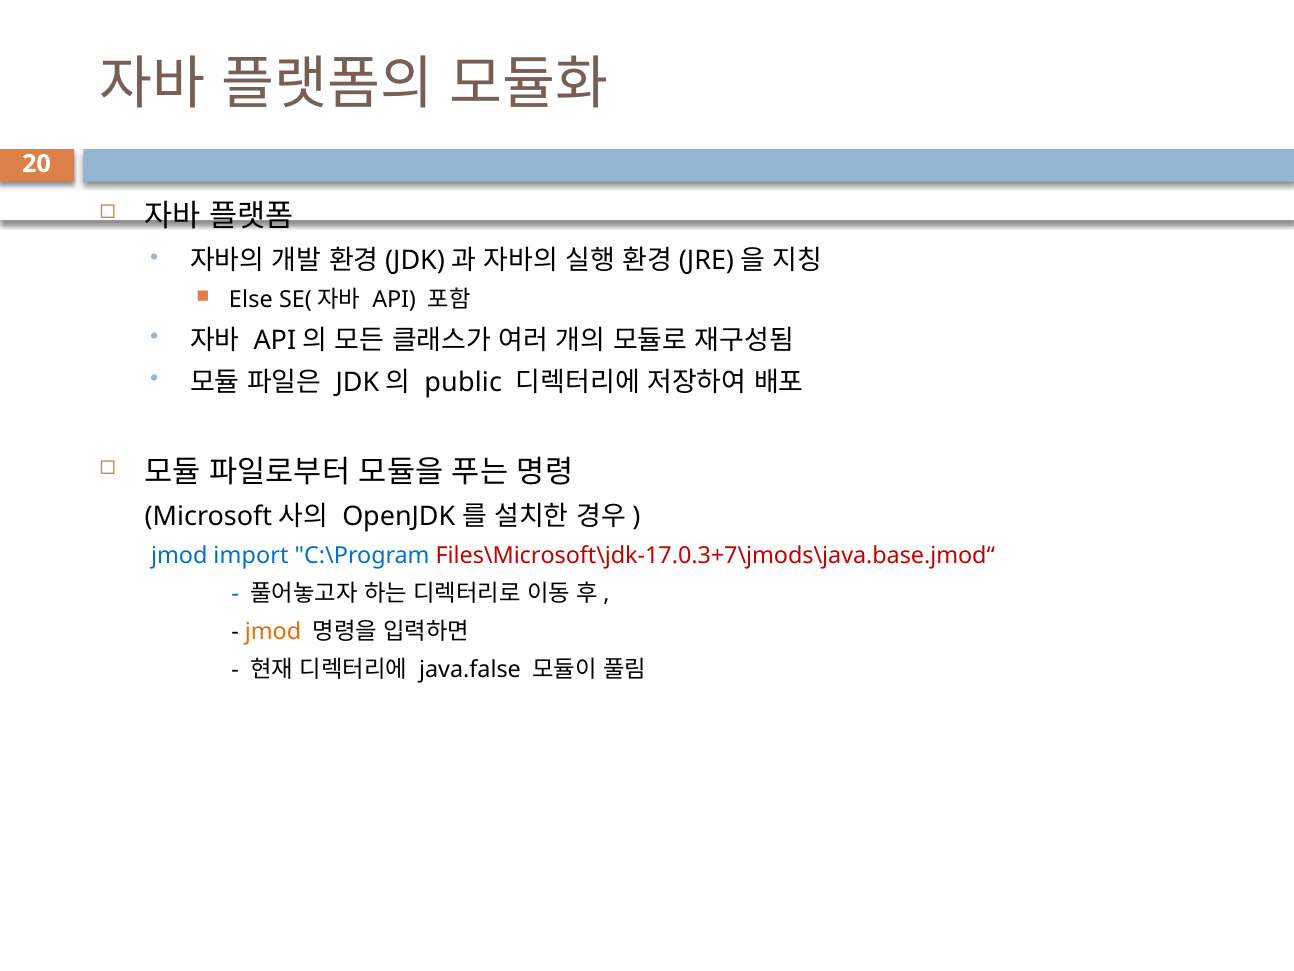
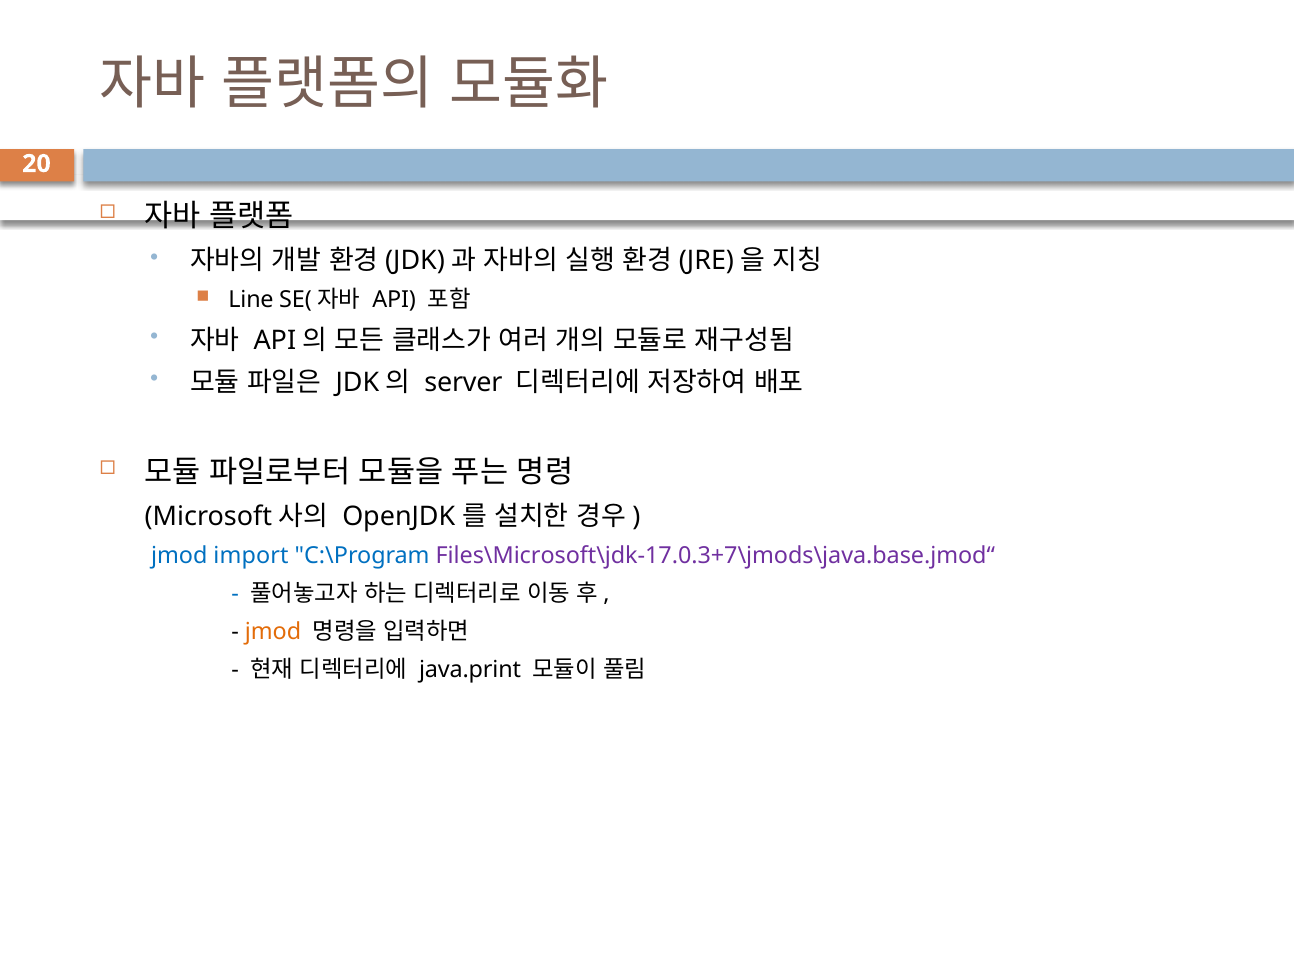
Else: Else -> Line
public: public -> server
Files\Microsoft\jdk-17.0.3+7\jmods\java.base.jmod“ colour: red -> purple
java.false: java.false -> java.print
